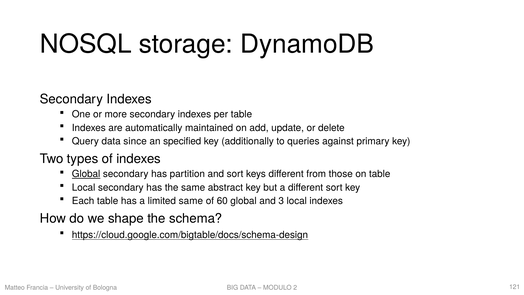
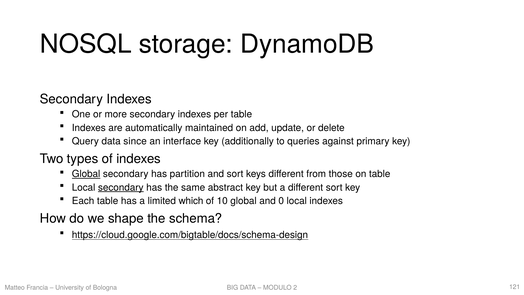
specified: specified -> interface
secondary at (121, 187) underline: none -> present
limited same: same -> which
60: 60 -> 10
3: 3 -> 0
